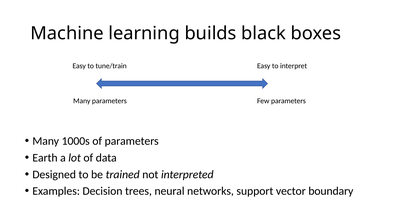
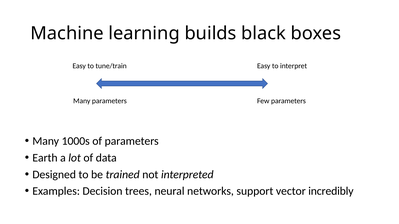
boundary: boundary -> incredibly
